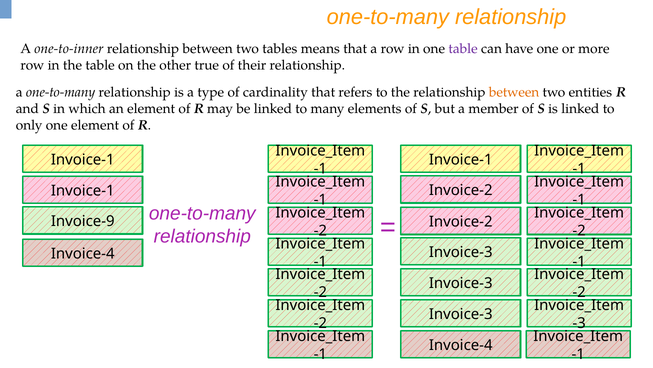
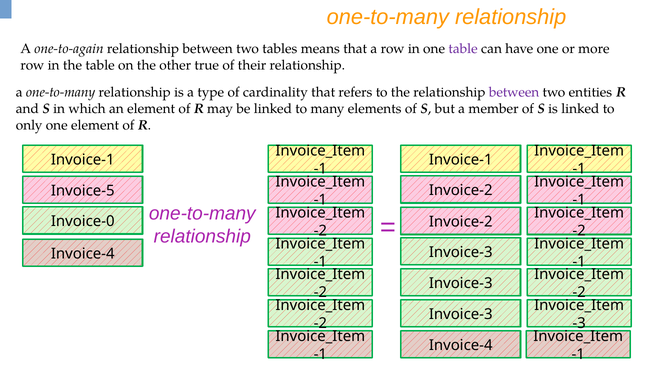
one-to-inner: one-to-inner -> one-to-again
between at (514, 92) colour: orange -> purple
Invoice-1 at (83, 190): Invoice-1 -> Invoice-5
Invoice-9: Invoice-9 -> Invoice-0
